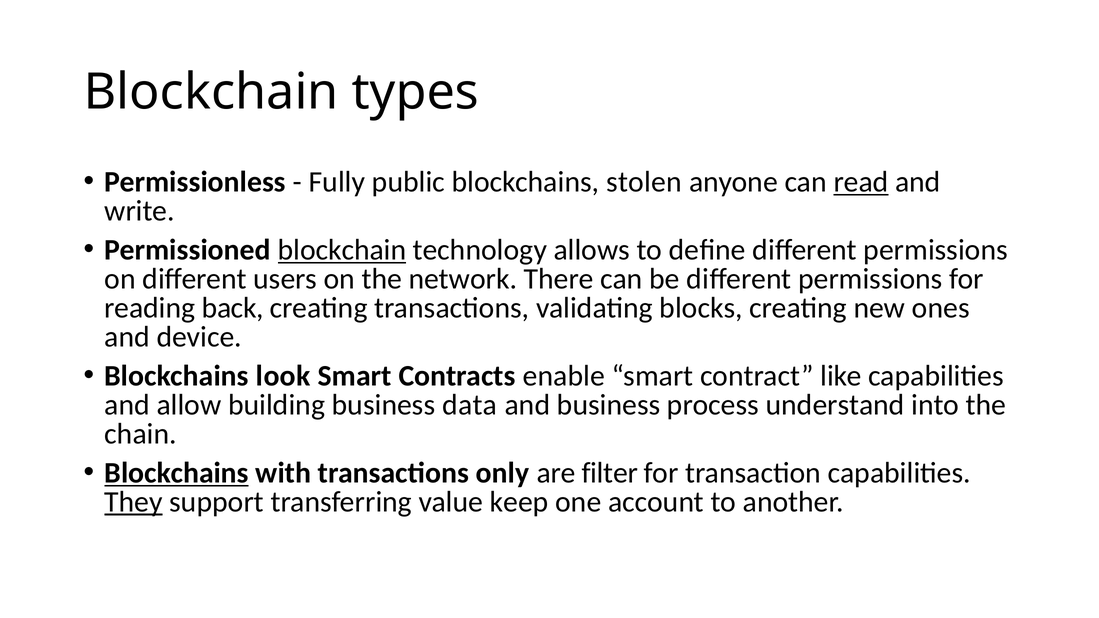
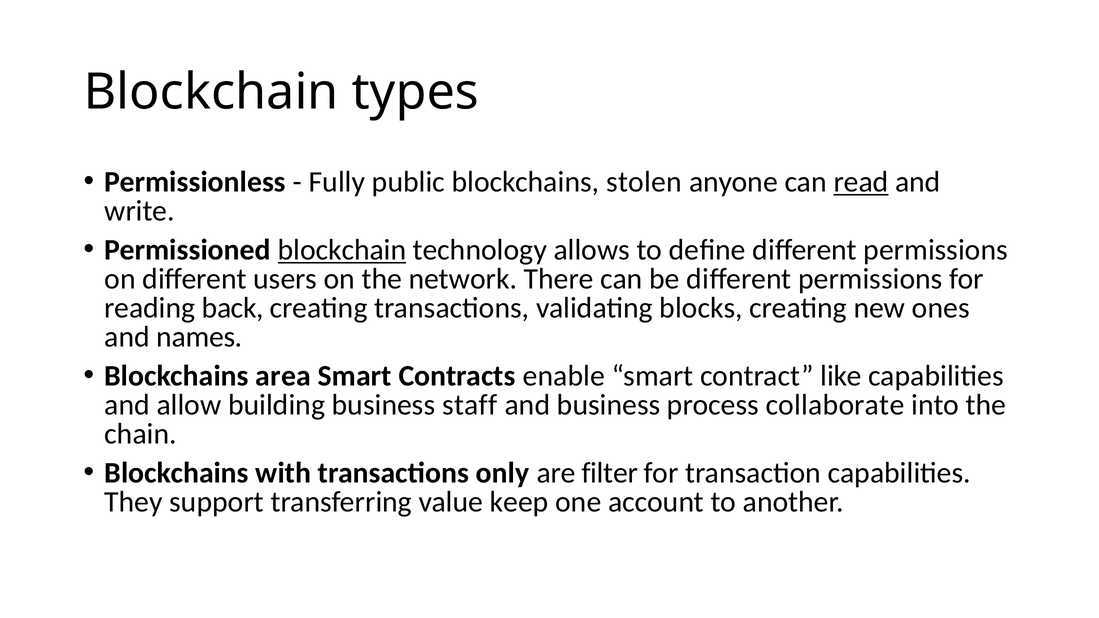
device: device -> names
look: look -> area
data: data -> staff
understand: understand -> collaborate
Blockchains at (177, 473) underline: present -> none
They underline: present -> none
